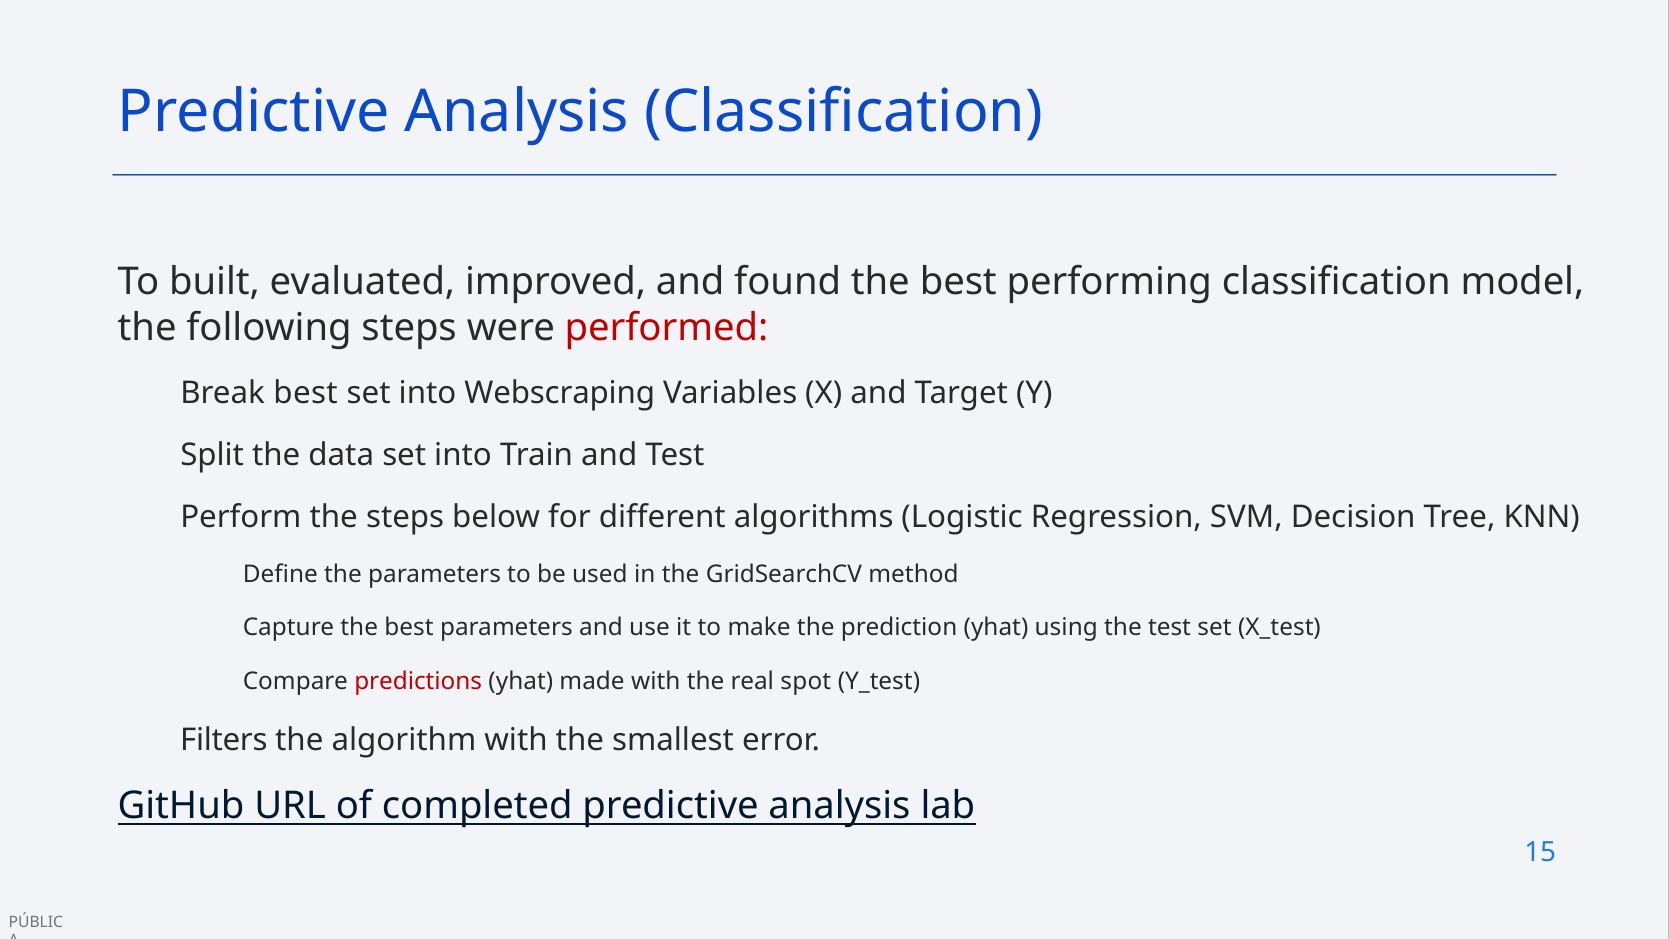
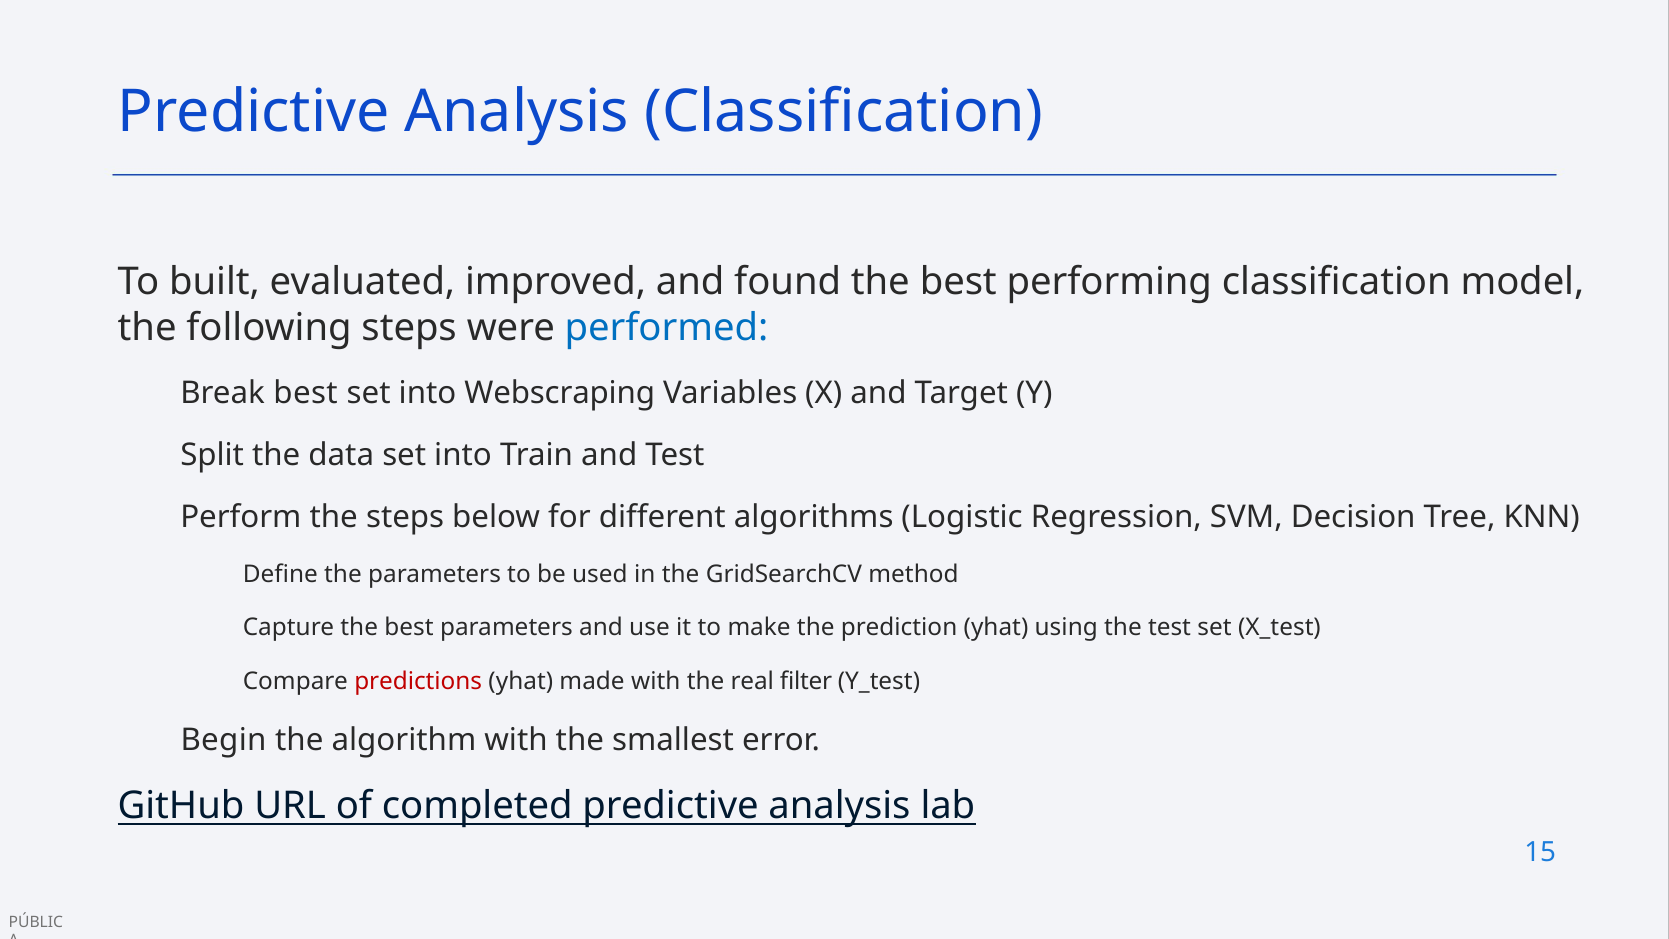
performed colour: red -> blue
spot: spot -> filter
Filters: Filters -> Begin
